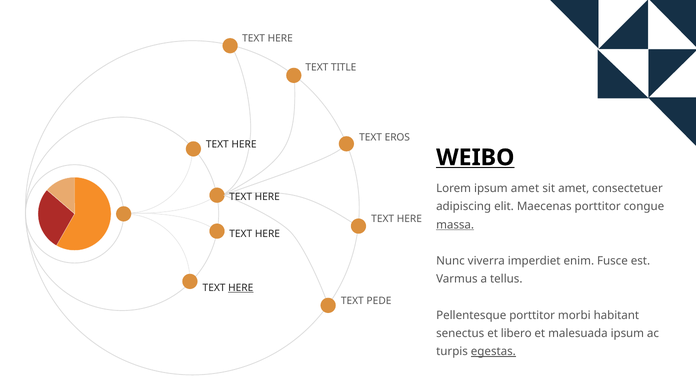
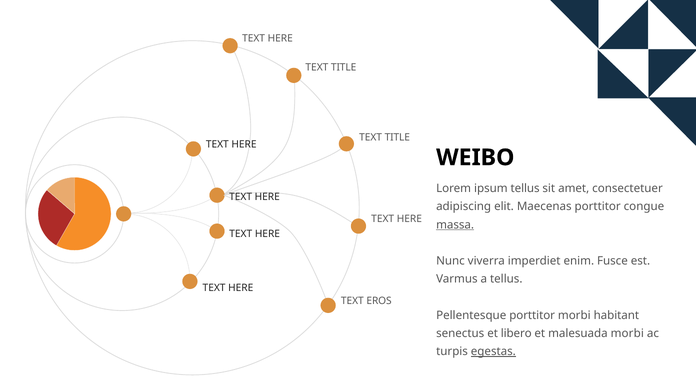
EROS at (397, 137): EROS -> TITLE
WEIBO underline: present -> none
ipsum amet: amet -> tellus
HERE at (241, 287) underline: present -> none
PEDE: PEDE -> EROS
malesuada ipsum: ipsum -> morbi
